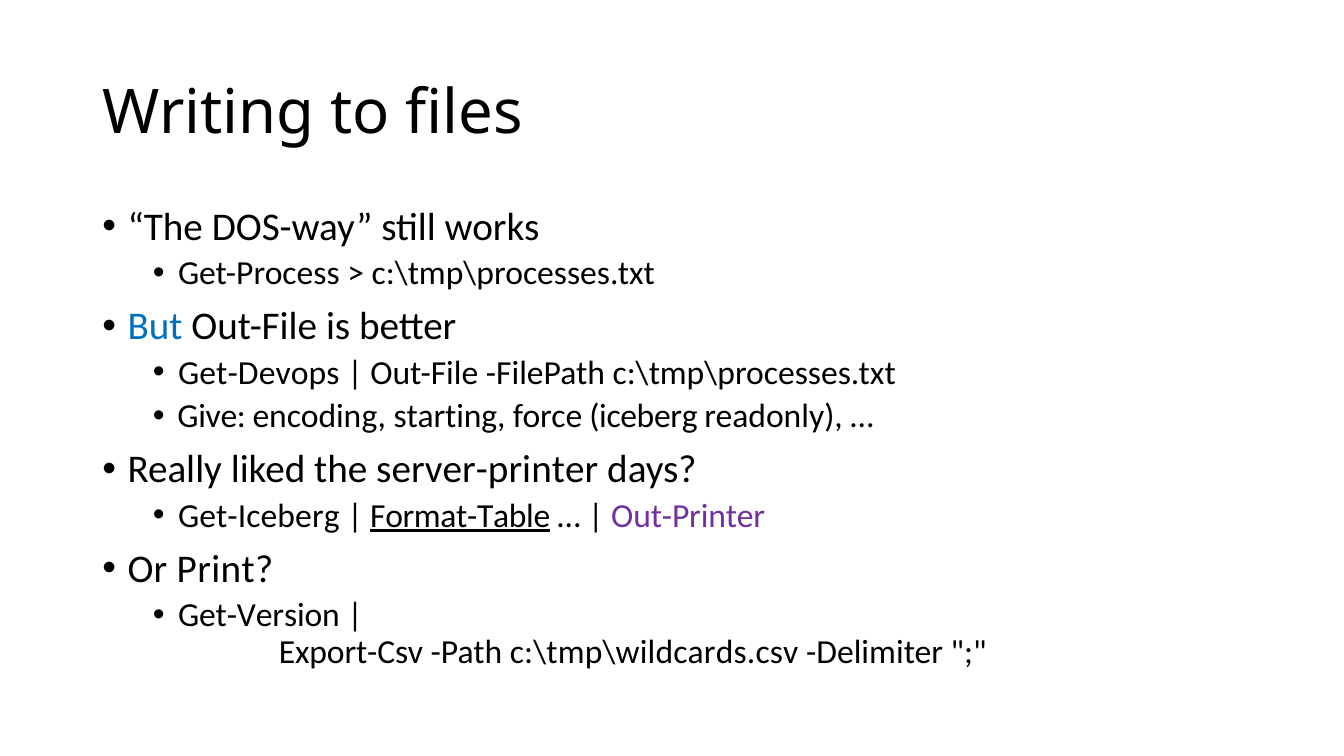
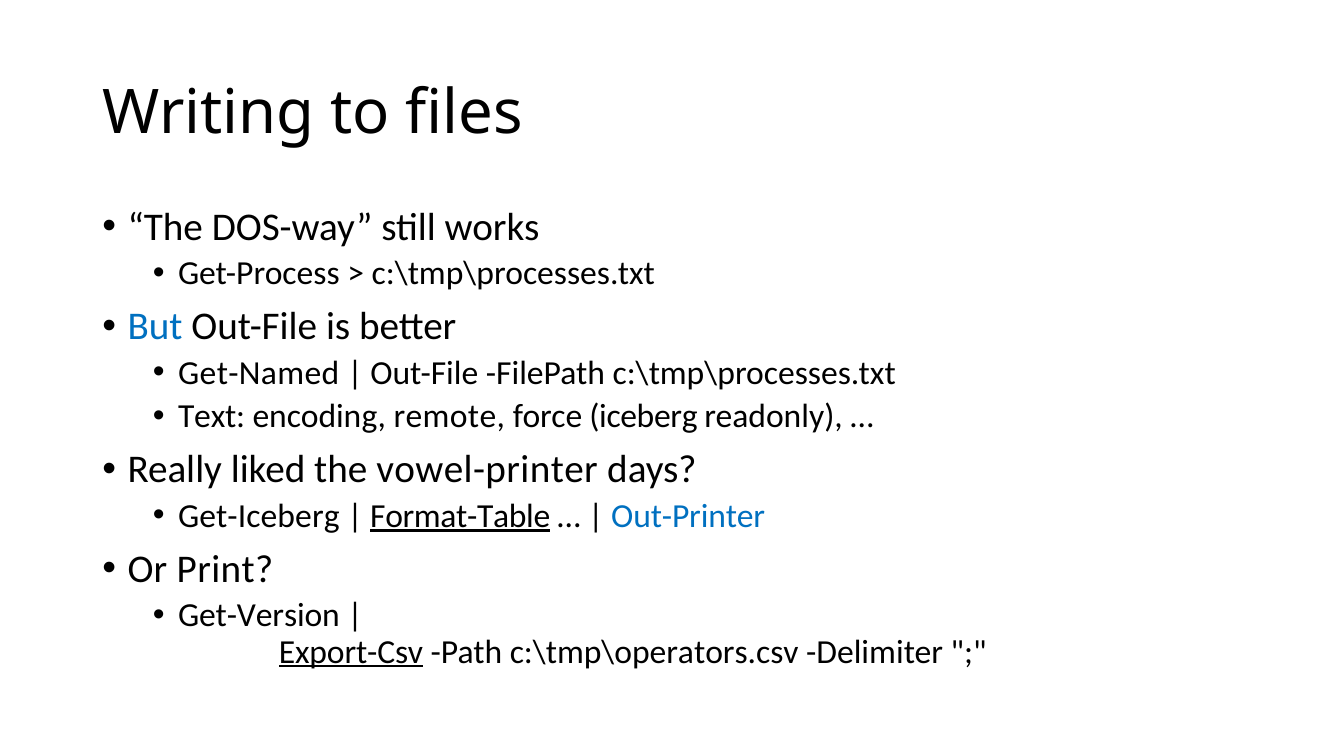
Get-Devops: Get-Devops -> Get-Named
Give: Give -> Text
starting: starting -> remote
server-printer: server-printer -> vowel-printer
Out-Printer colour: purple -> blue
Export-Csv underline: none -> present
c:\tmp\wildcards.csv: c:\tmp\wildcards.csv -> c:\tmp\operators.csv
